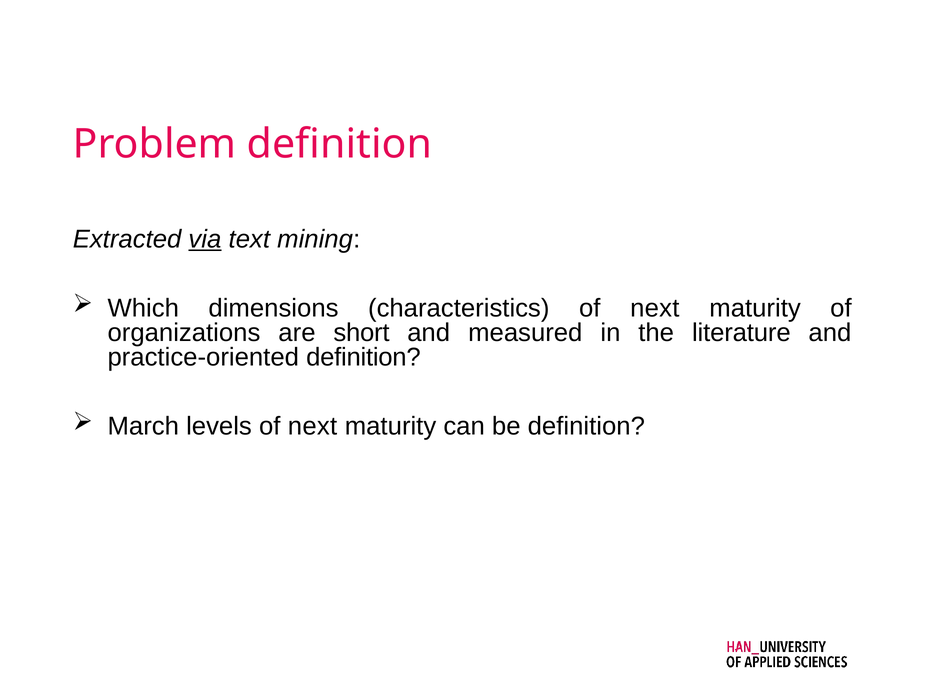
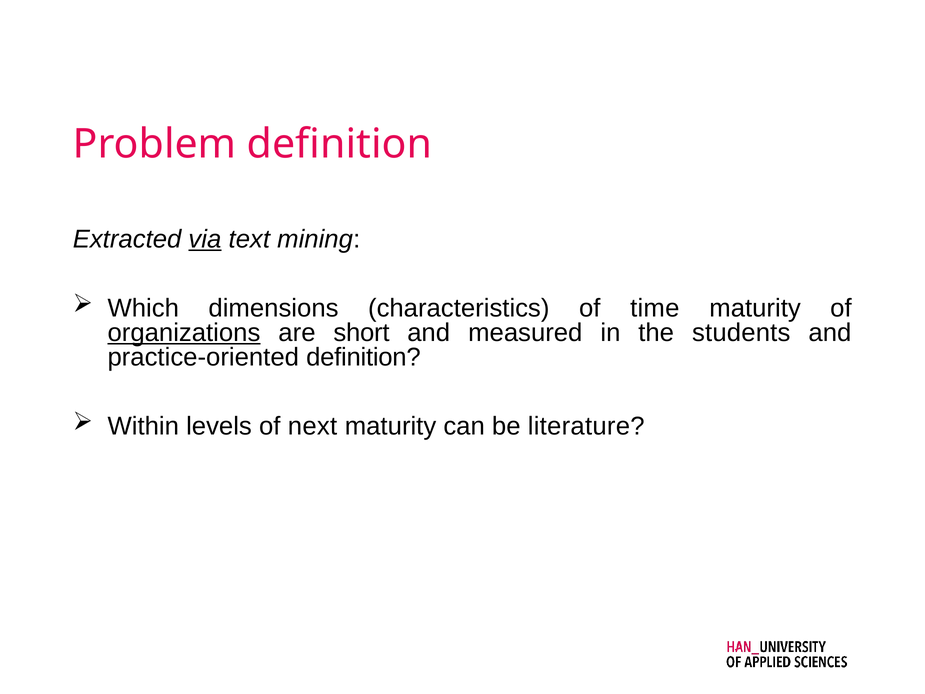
characteristics of next: next -> time
organizations underline: none -> present
literature: literature -> students
March: March -> Within
be definition: definition -> literature
